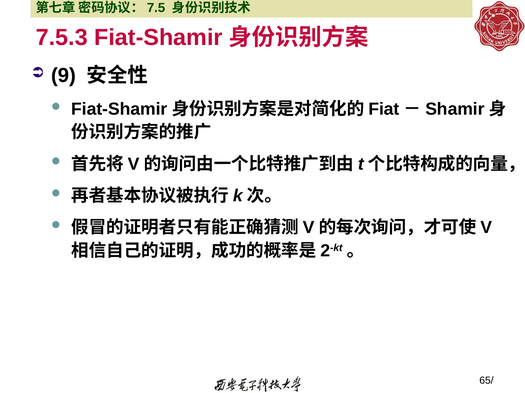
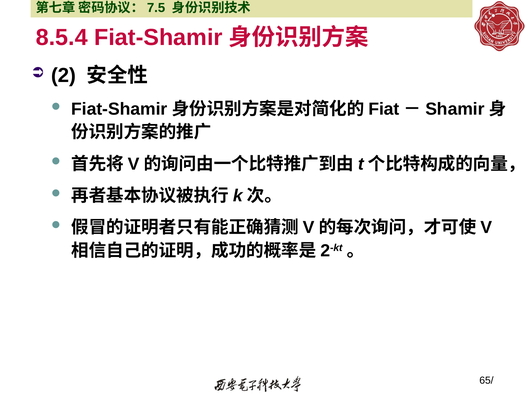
7.5.3: 7.5.3 -> 8.5.4
9: 9 -> 2
